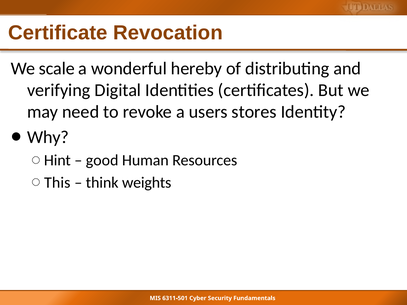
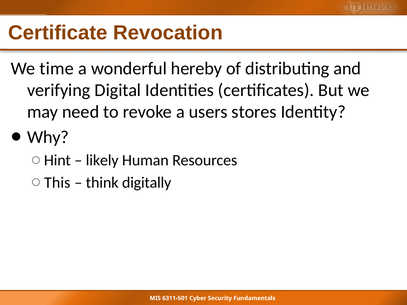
scale: scale -> time
good: good -> likely
weights: weights -> digitally
